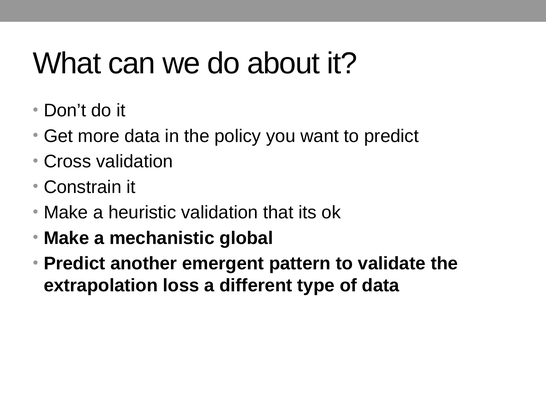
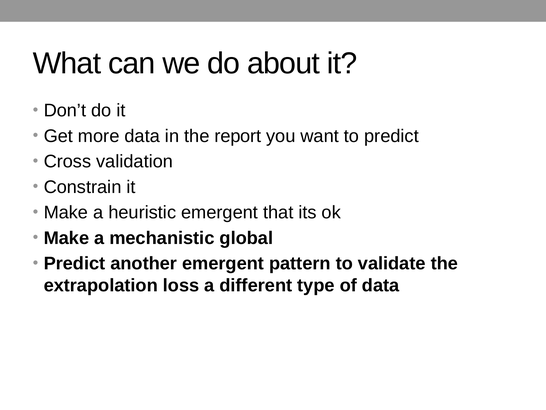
policy: policy -> report
heuristic validation: validation -> emergent
